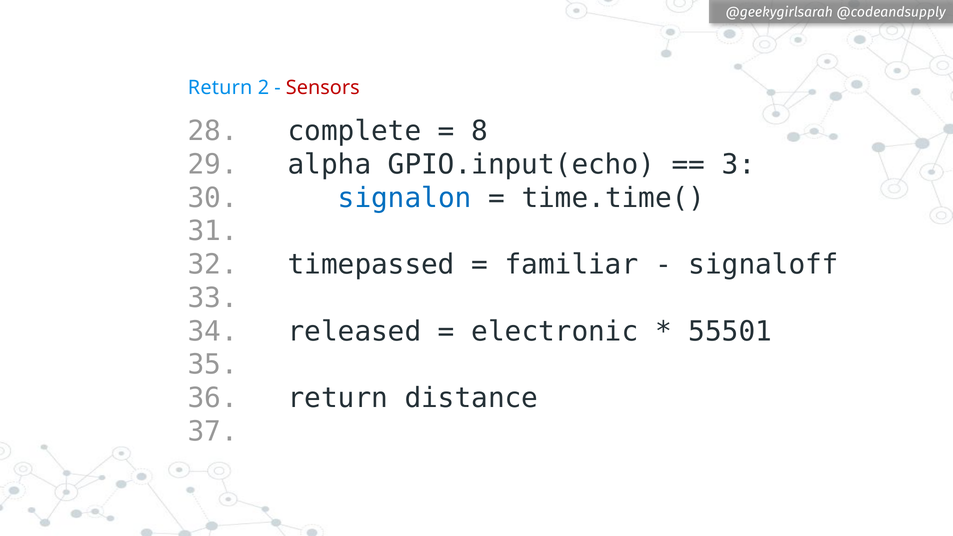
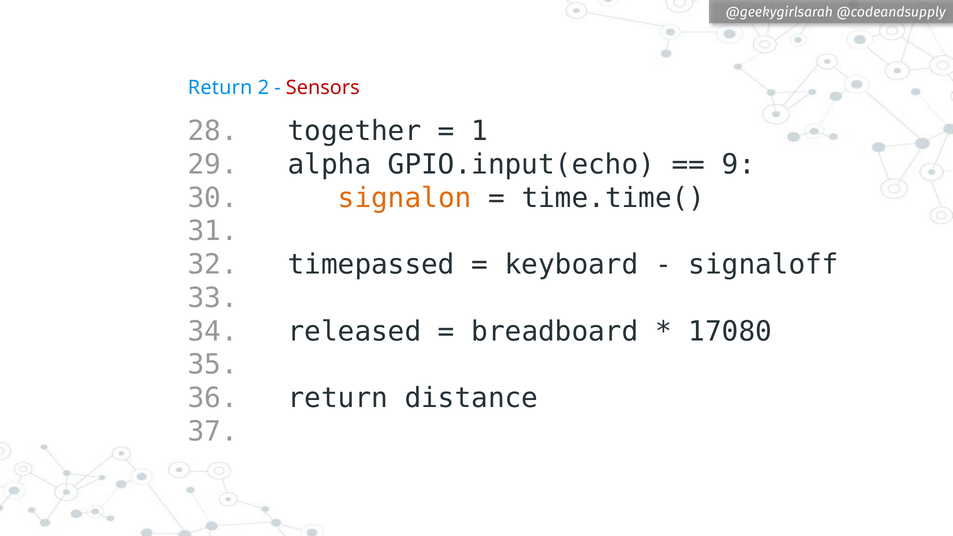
complete: complete -> together
8: 8 -> 1
3: 3 -> 9
signalon colour: blue -> orange
familiar: familiar -> keyboard
electronic: electronic -> breadboard
55501: 55501 -> 17080
